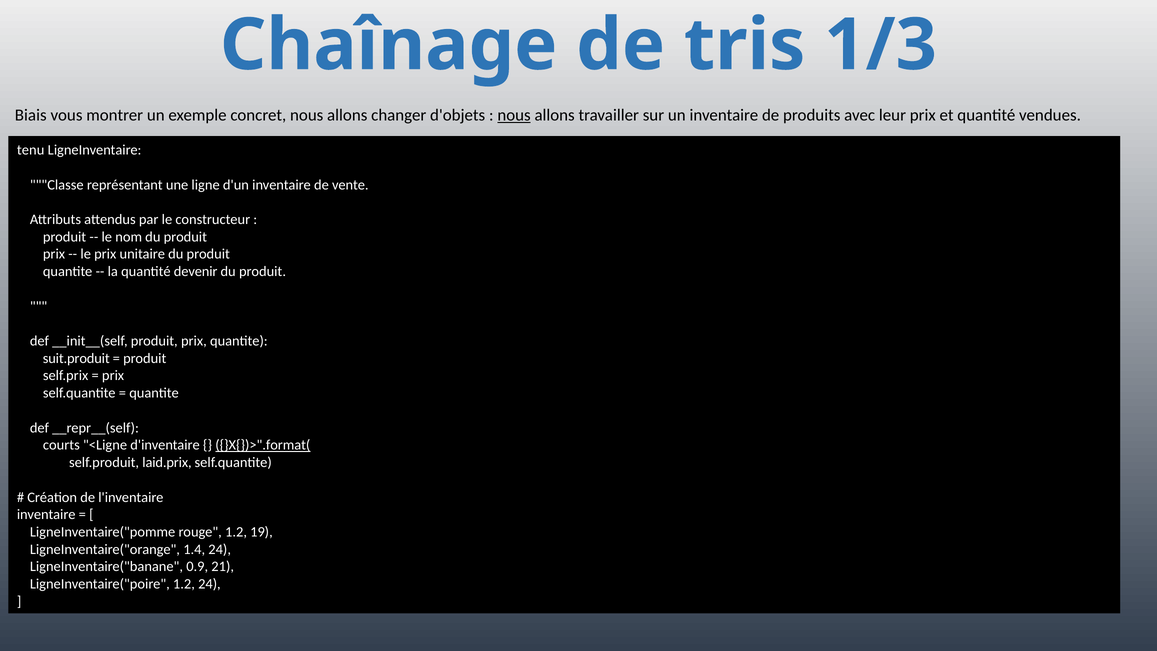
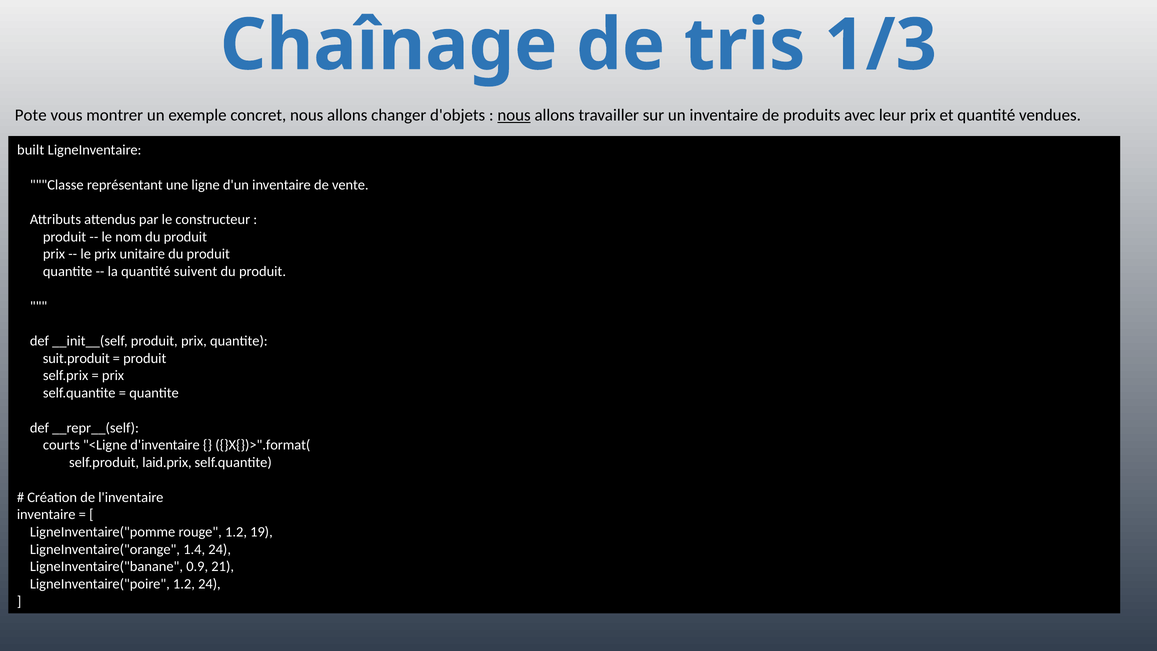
Biais: Biais -> Pote
tenu: tenu -> built
devenir: devenir -> suivent
}X{})>".format( underline: present -> none
